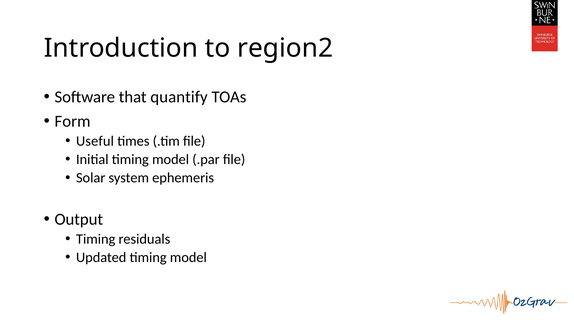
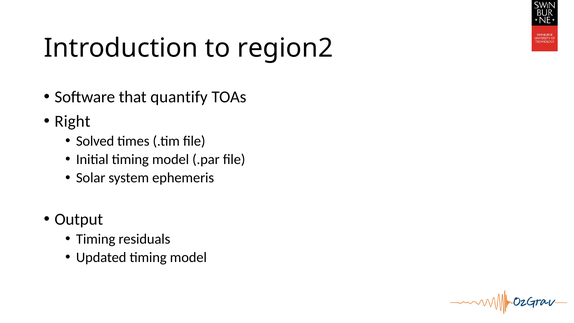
Form: Form -> Right
Useful: Useful -> Solved
